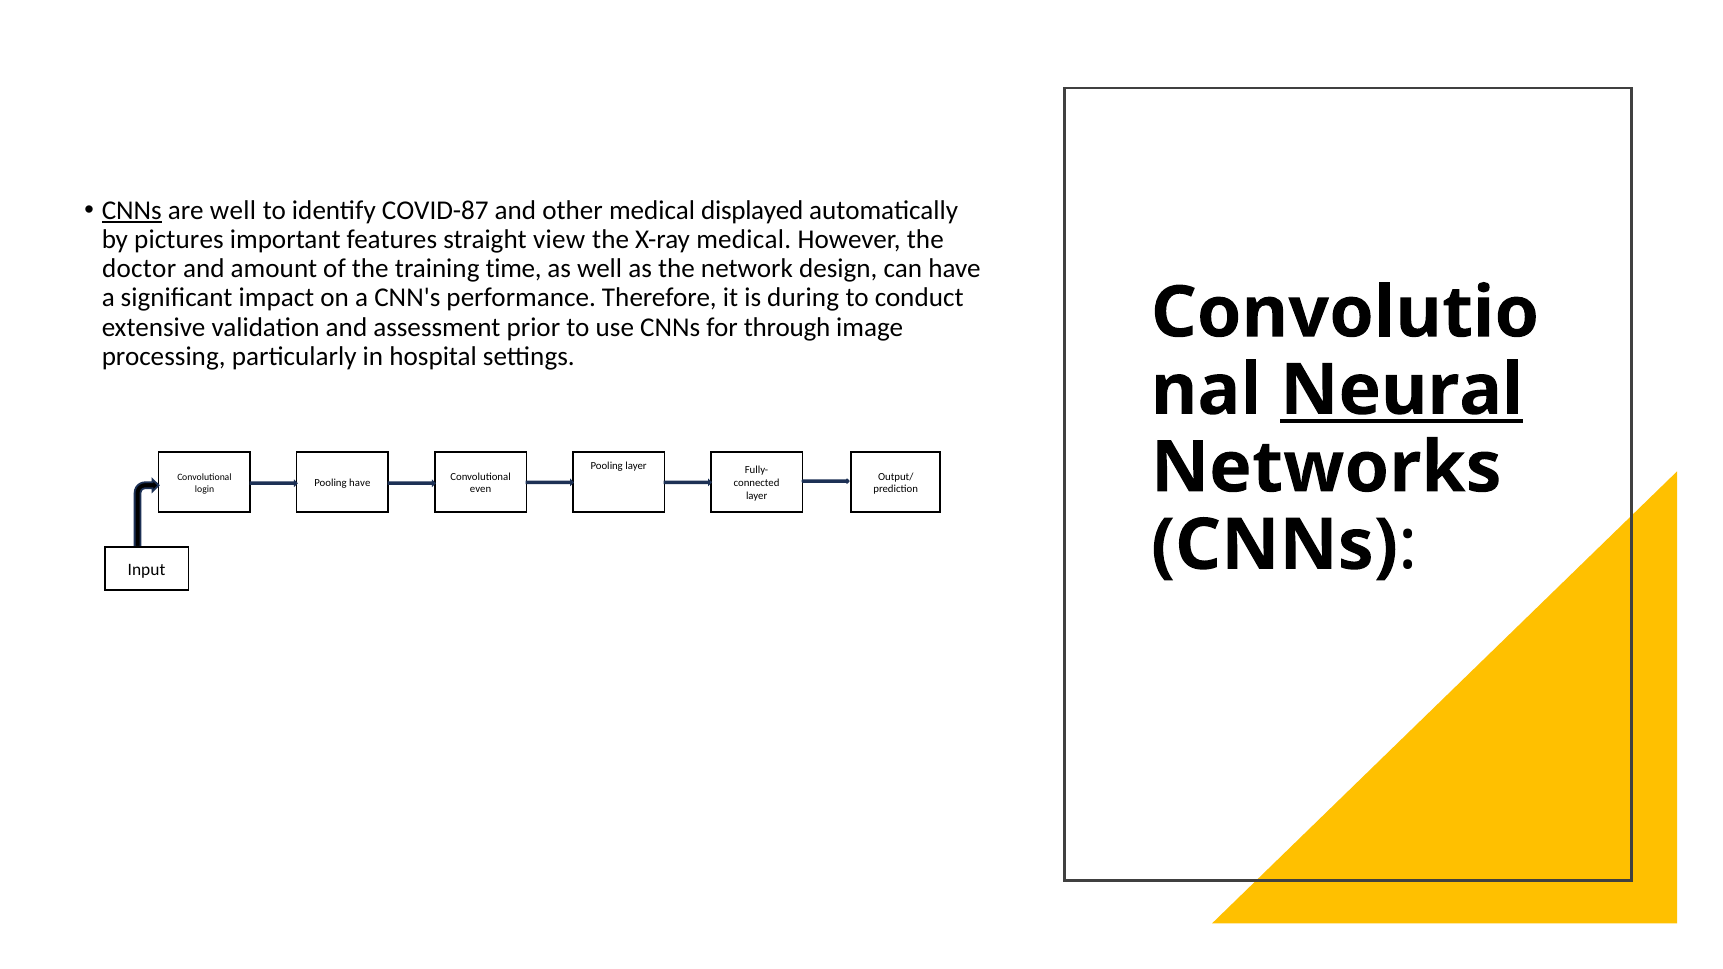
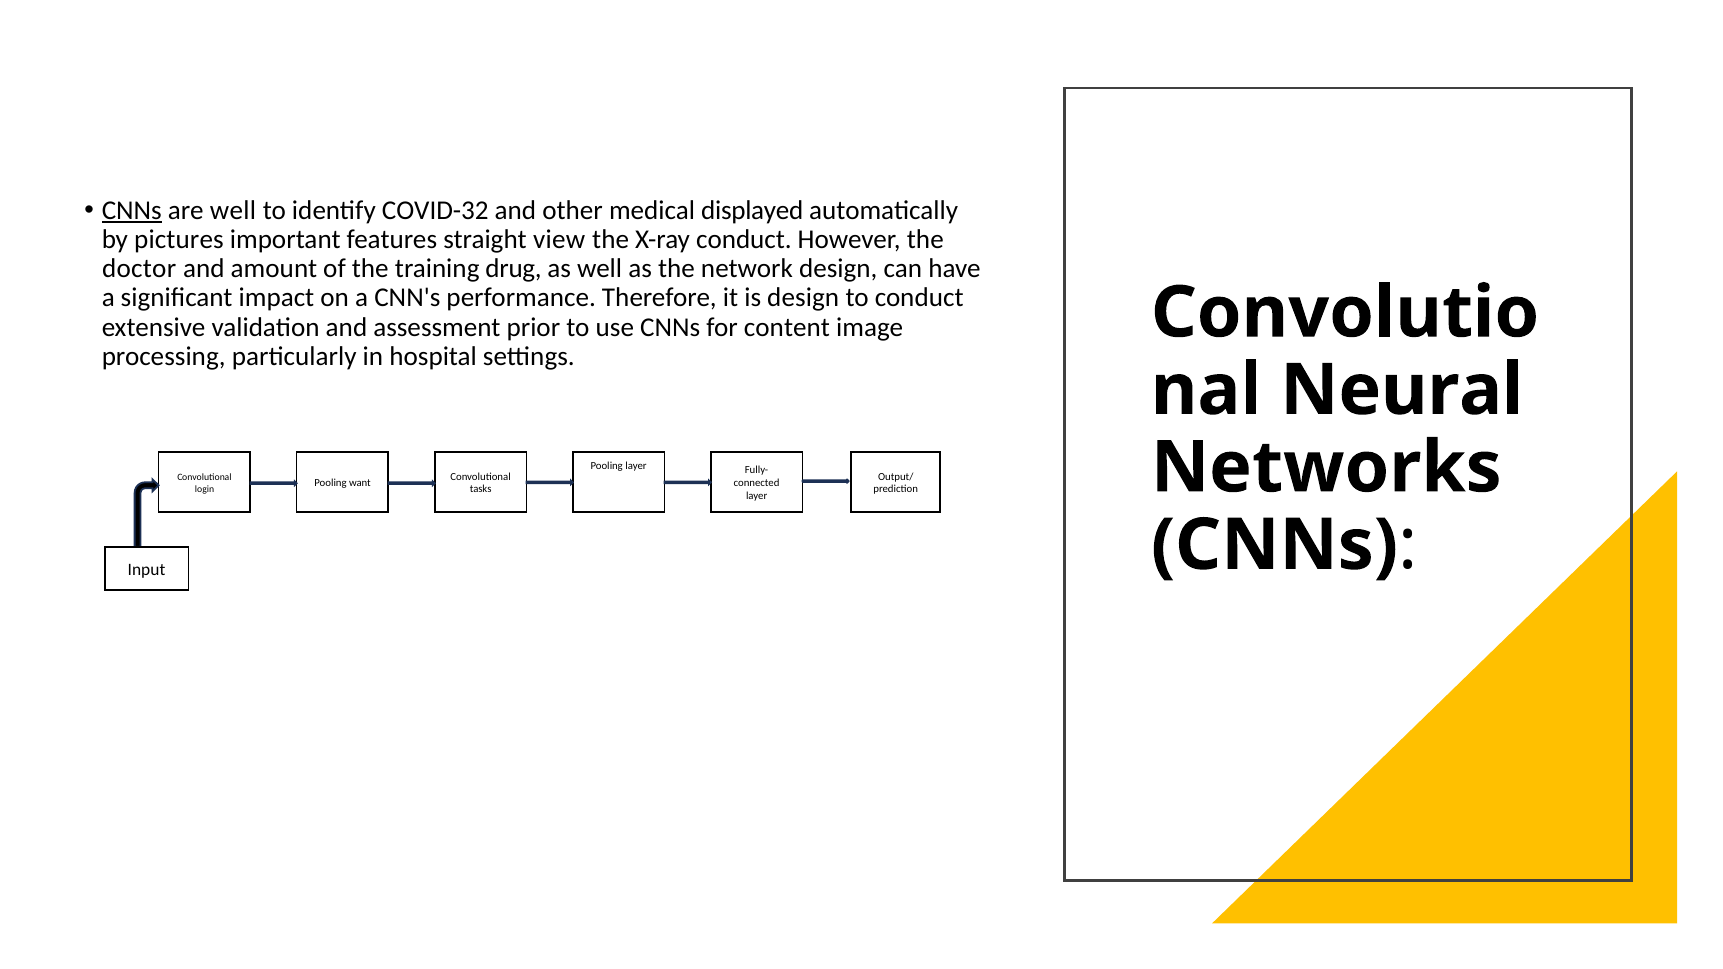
COVID-87: COVID-87 -> COVID-32
X-ray medical: medical -> conduct
time: time -> drug
is during: during -> design
through: through -> content
Neural underline: present -> none
Pooling have: have -> want
even: even -> tasks
